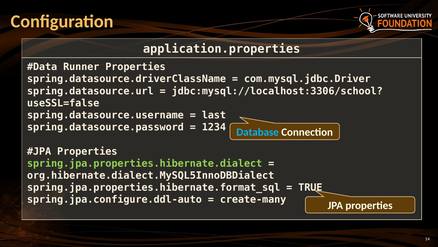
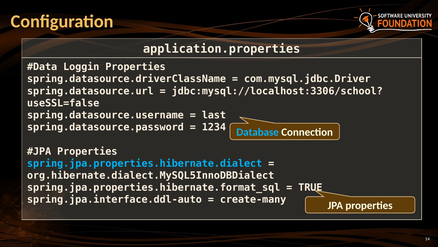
Runner: Runner -> Loggin
spring.jpa.properties.hibernate.dialect colour: light green -> light blue
spring.jpa.configure.ddl-auto: spring.jpa.configure.ddl-auto -> spring.jpa.interface.ddl-auto
